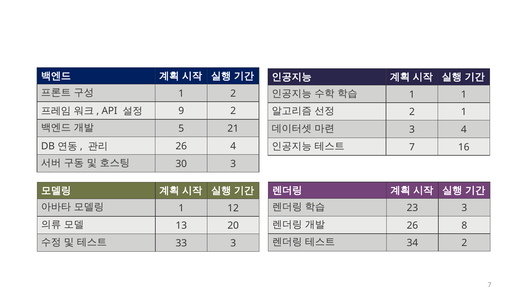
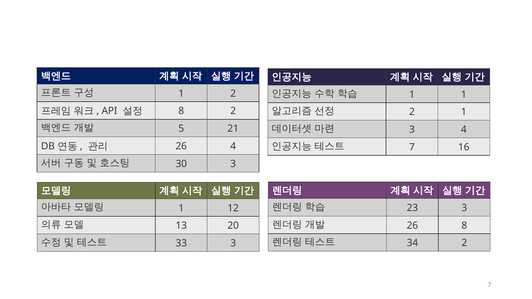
9 at (181, 111): 9 -> 8
